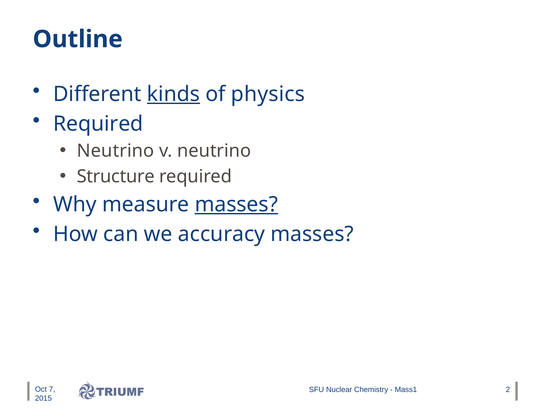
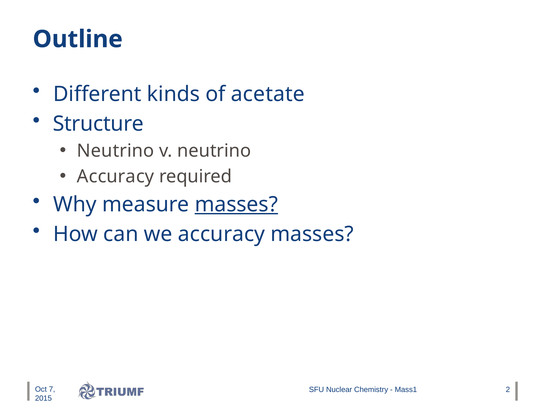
kinds underline: present -> none
physics: physics -> acetate
Required at (98, 124): Required -> Structure
Structure at (116, 176): Structure -> Accuracy
